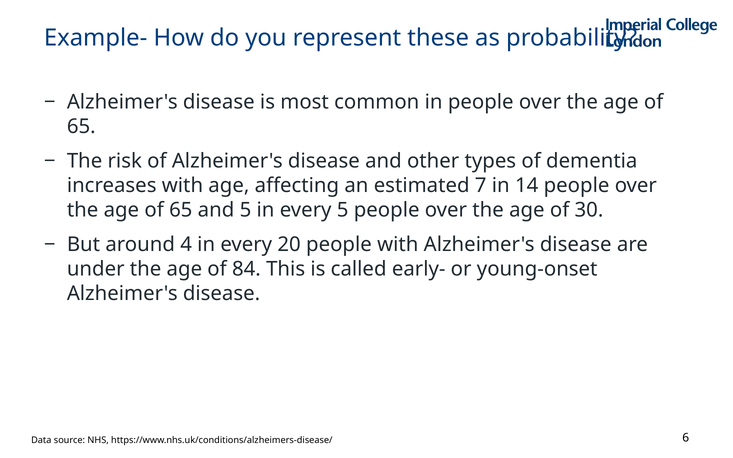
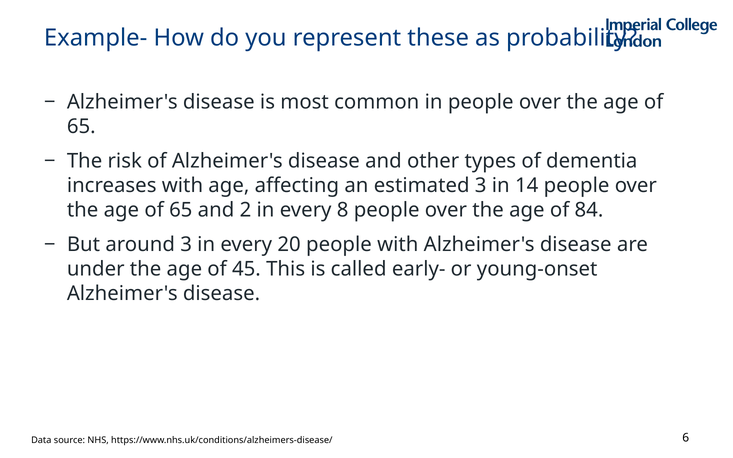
estimated 7: 7 -> 3
and 5: 5 -> 2
every 5: 5 -> 8
30: 30 -> 84
around 4: 4 -> 3
84: 84 -> 45
